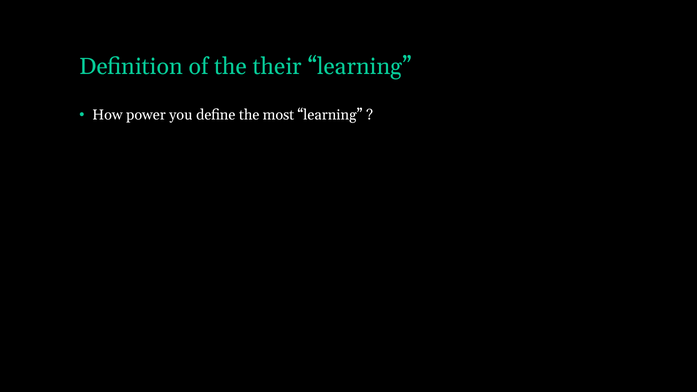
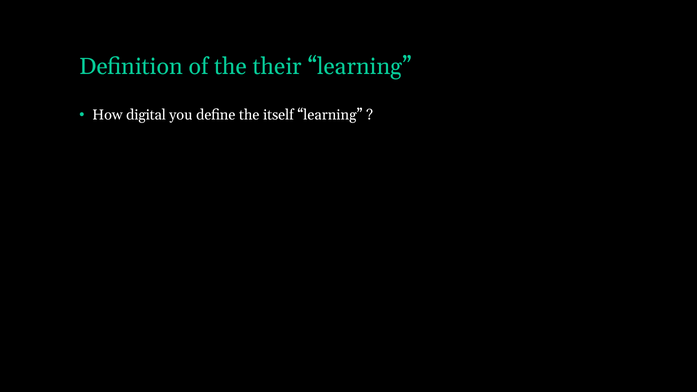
power: power -> digital
most: most -> itself
